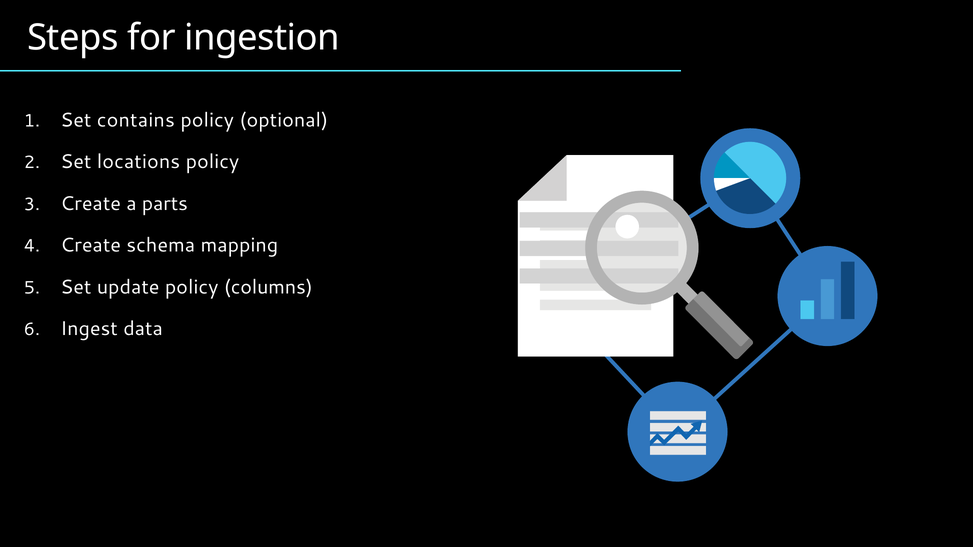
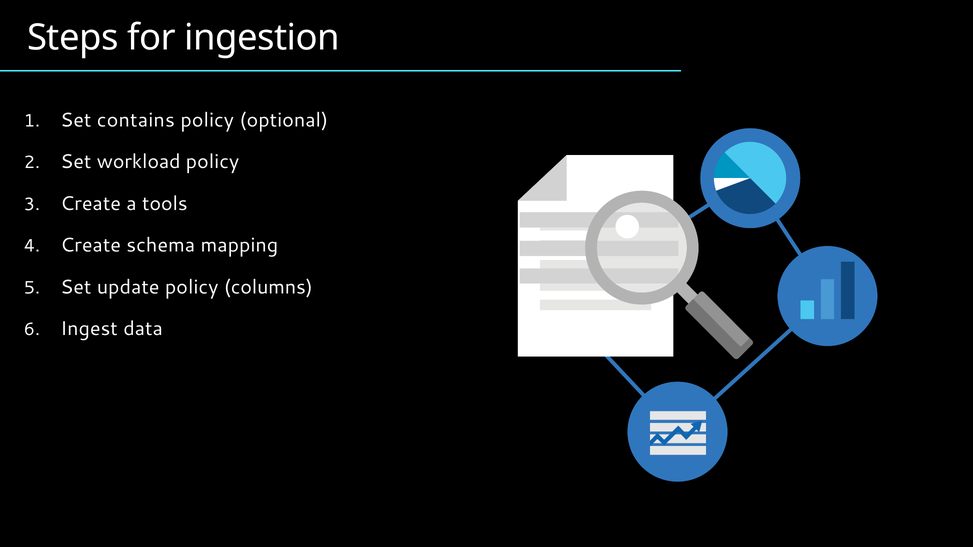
locations: locations -> workload
parts: parts -> tools
